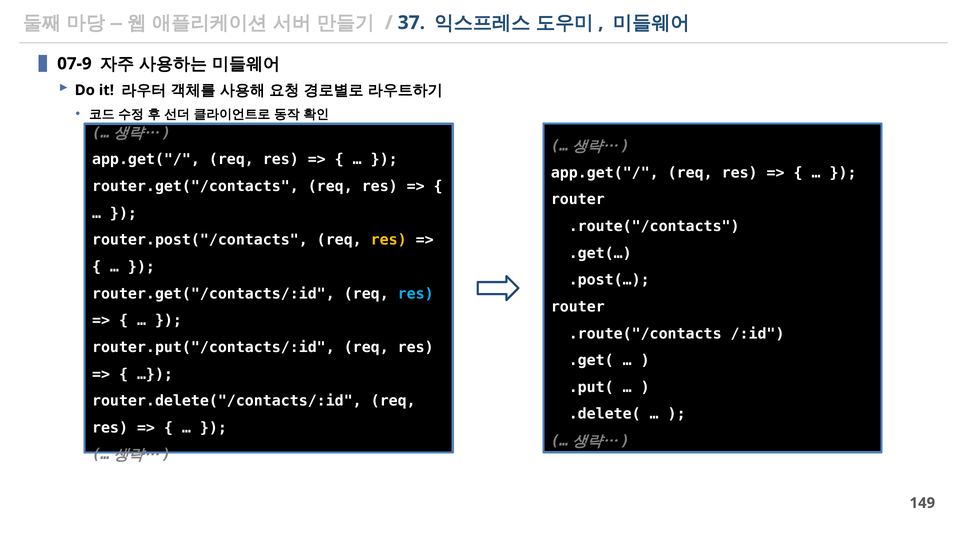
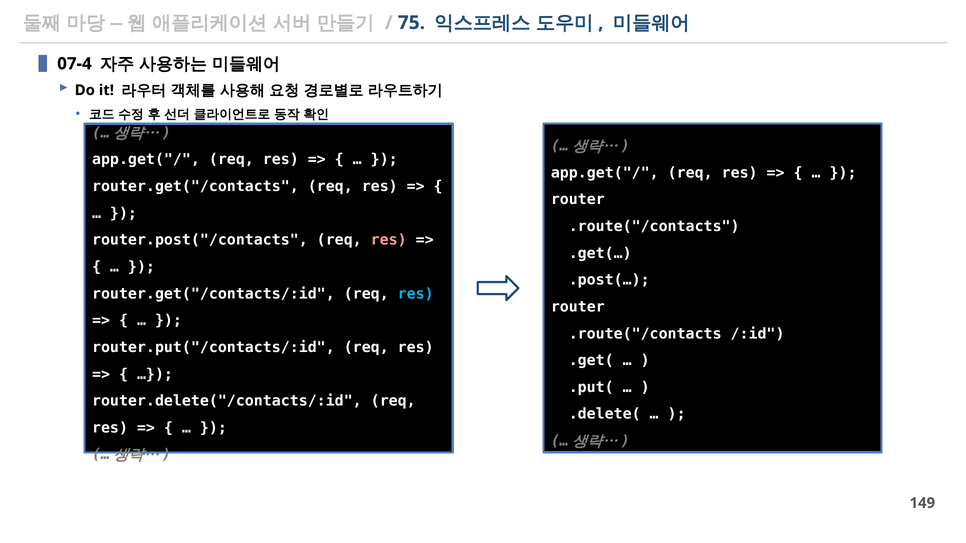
37: 37 -> 75
07-9: 07-9 -> 07-4
res at (389, 240) colour: yellow -> pink
